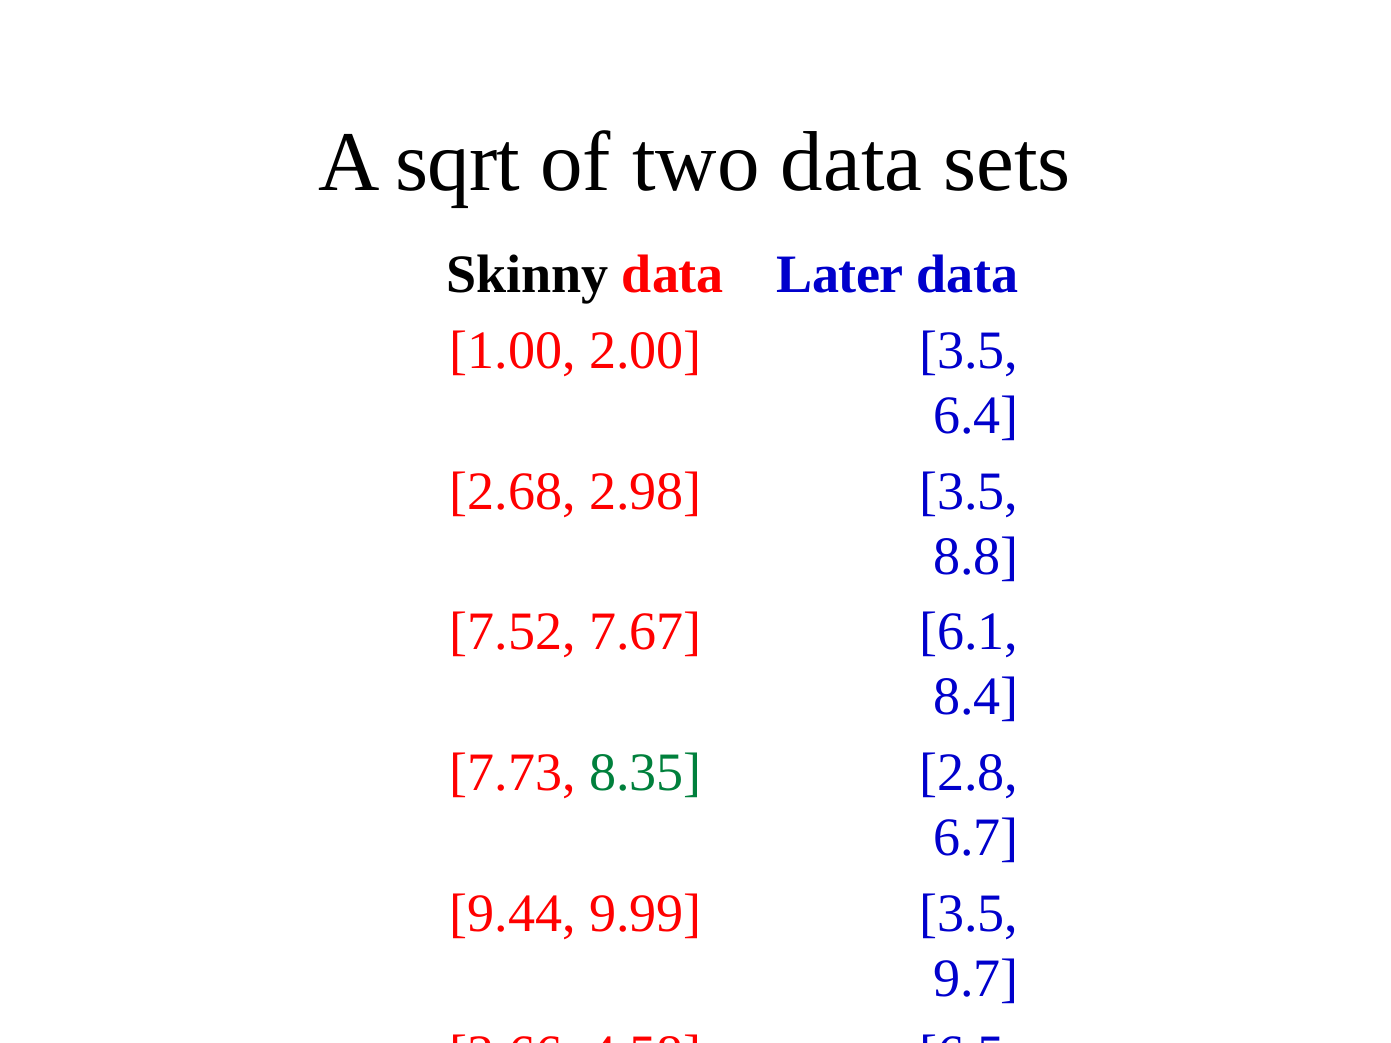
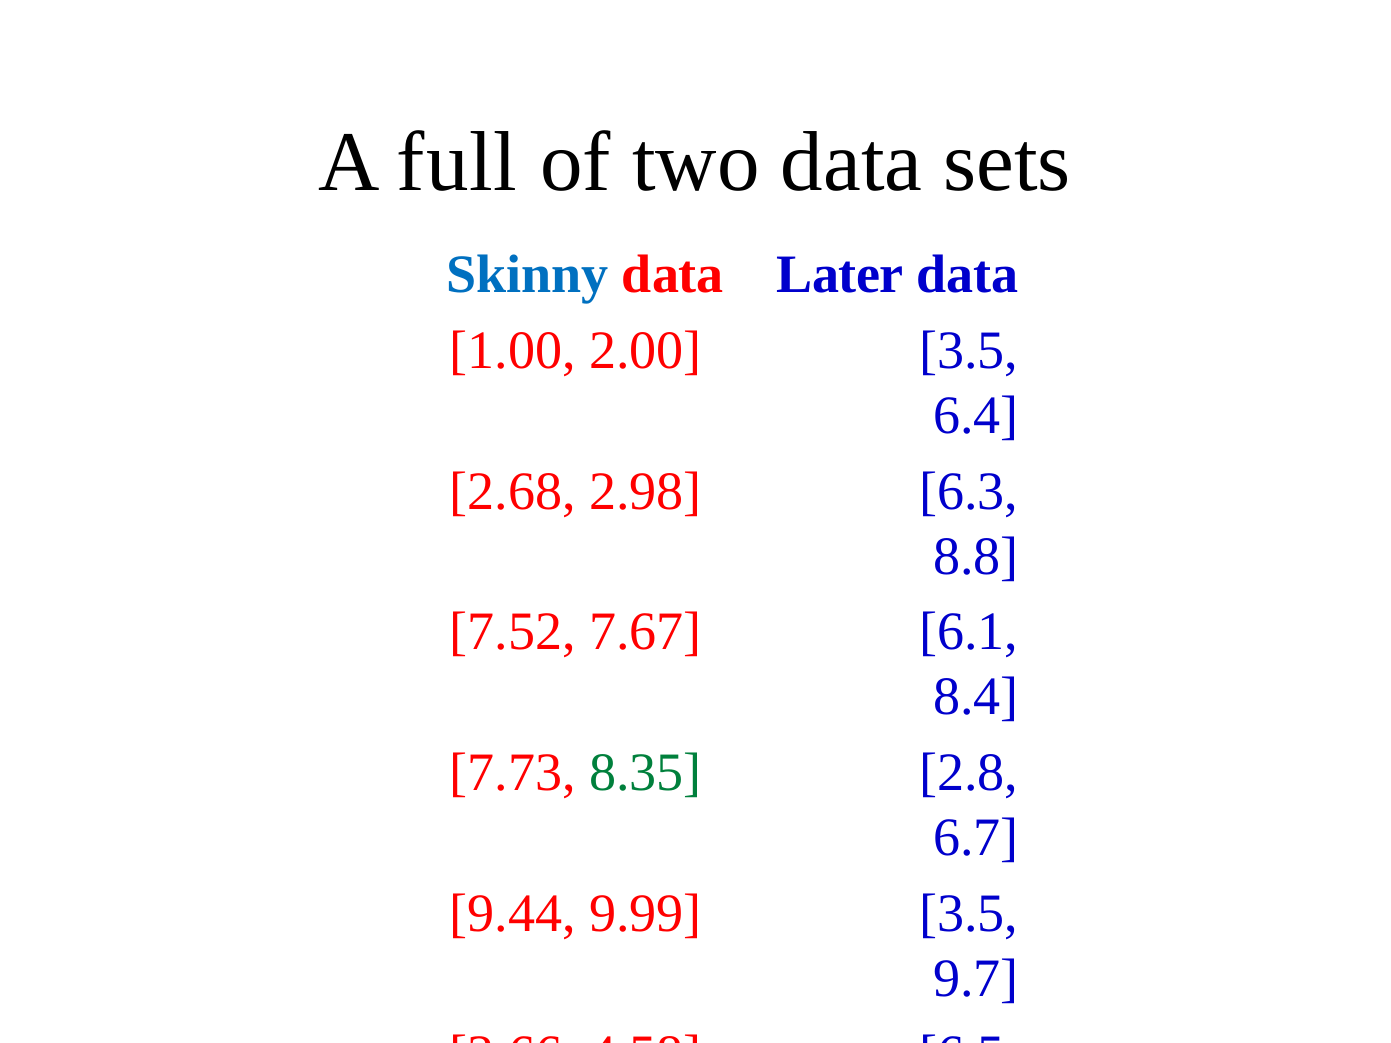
sqrt: sqrt -> full
Skinny at (528, 275) colour: black -> blue
2.98 3.5: 3.5 -> 6.3
